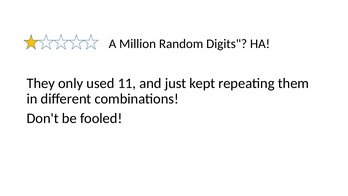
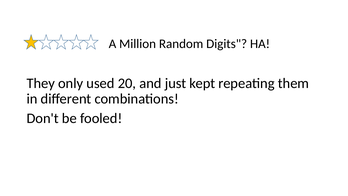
11: 11 -> 20
